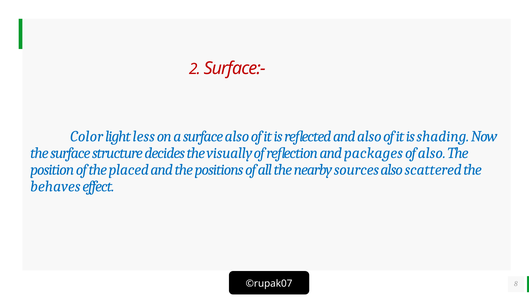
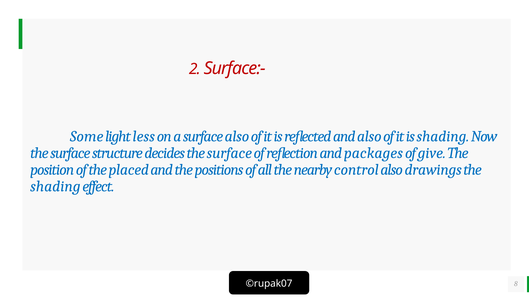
Color: Color -> Some
decides the visually: visually -> surface
of also: also -> give
sources: sources -> control
scattered: scattered -> drawings
behaves at (55, 186): behaves -> shading
